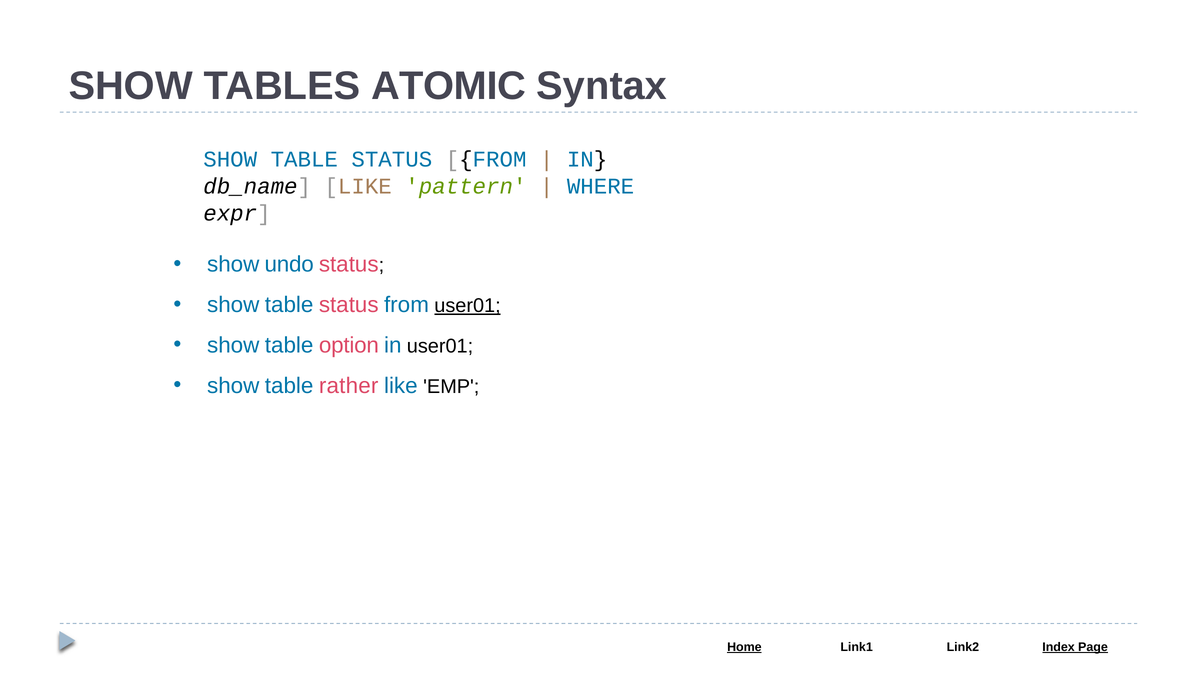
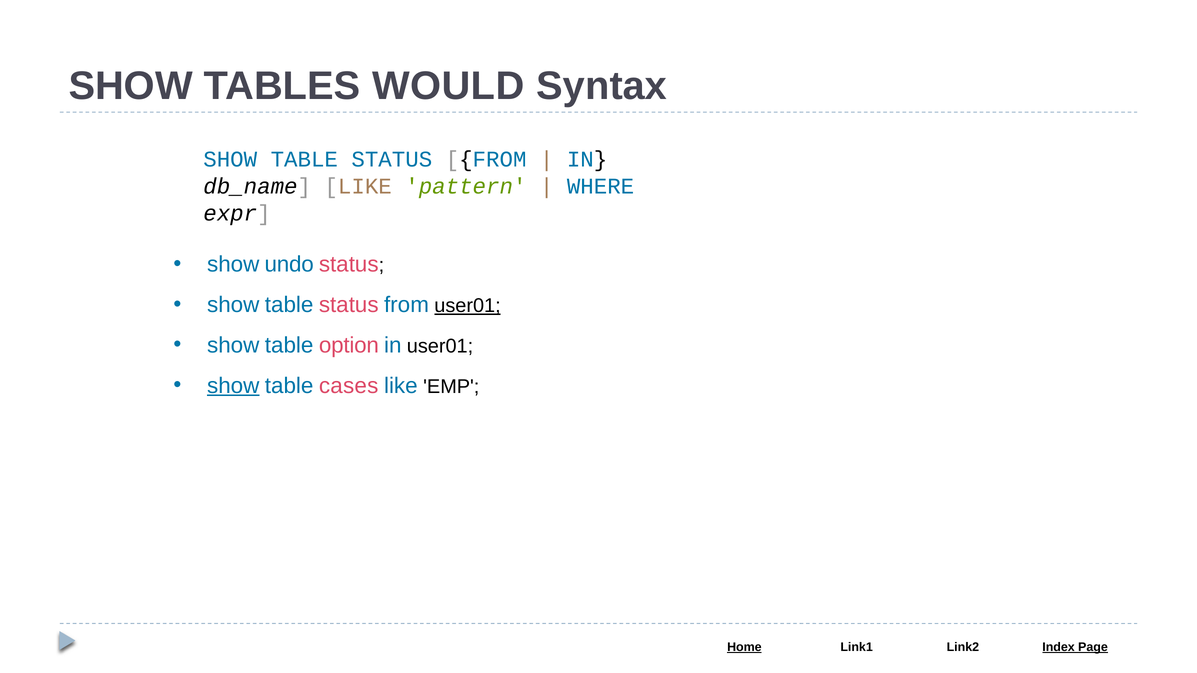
ATOMIC: ATOMIC -> WOULD
show at (233, 386) underline: none -> present
rather: rather -> cases
